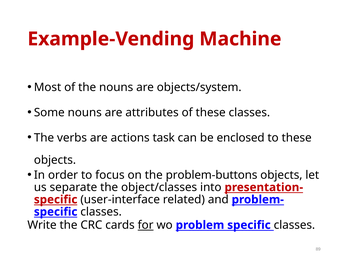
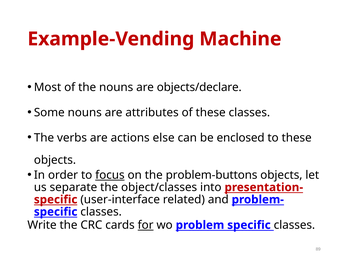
objects/system: objects/system -> objects/declare
task: task -> else
focus underline: none -> present
